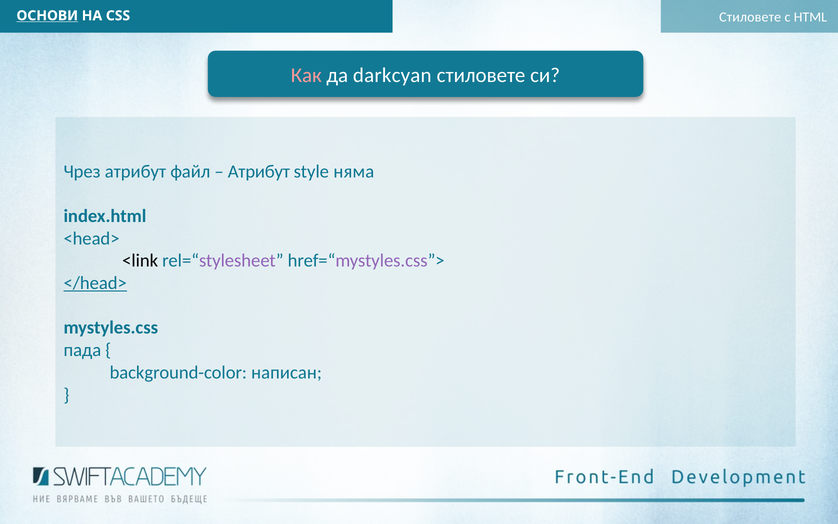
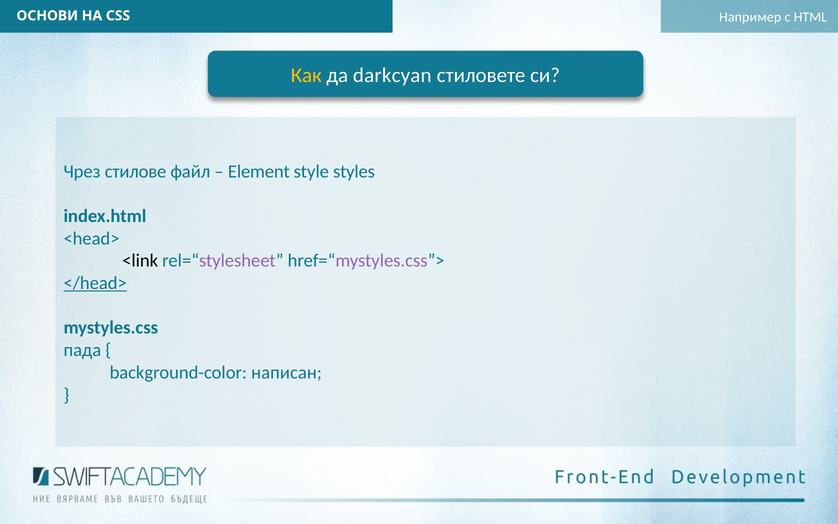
ОСНОВИ underline: present -> none
CSS Стиловете: Стиловете -> Например
Как colour: pink -> yellow
Чрез атрибут: атрибут -> стилове
Атрибут at (259, 171): Атрибут -> Element
няма: няма -> styles
